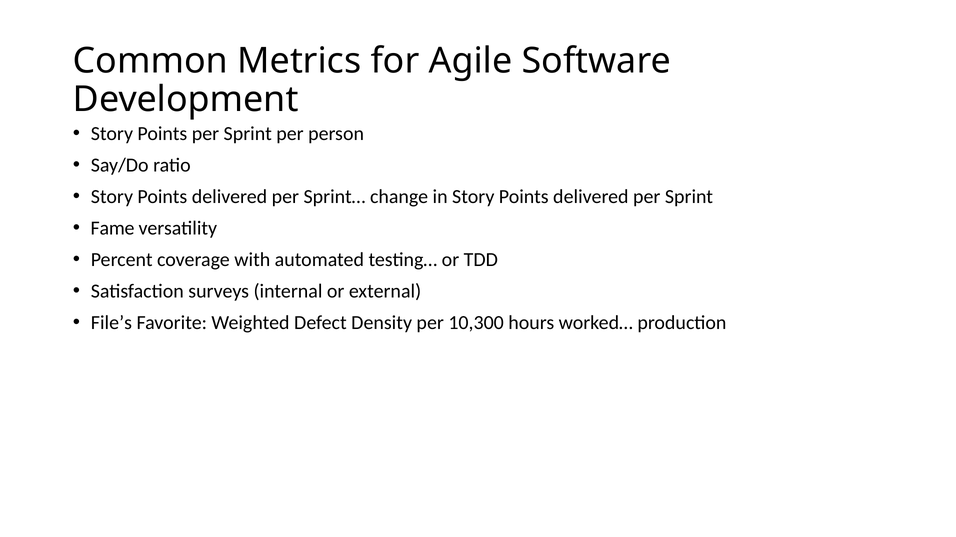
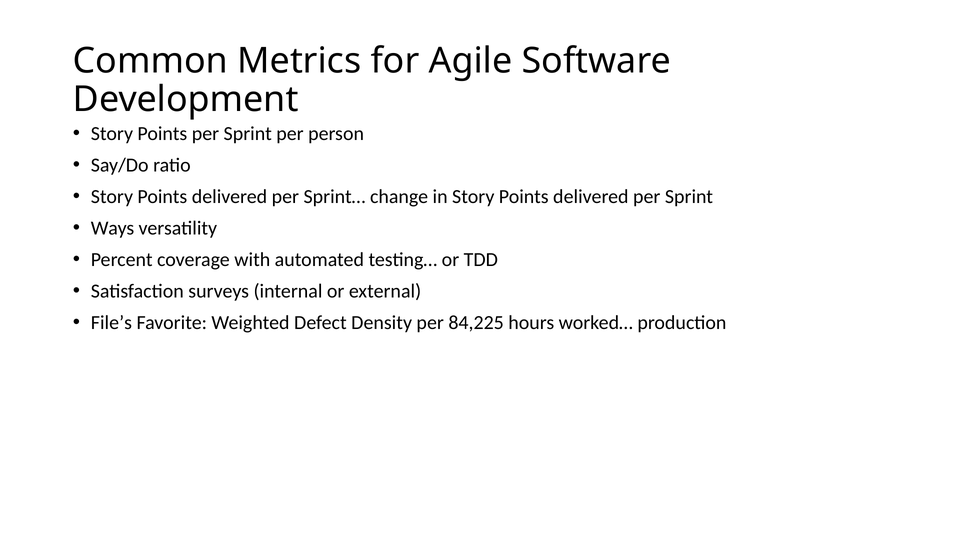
Fame: Fame -> Ways
10,300: 10,300 -> 84,225
